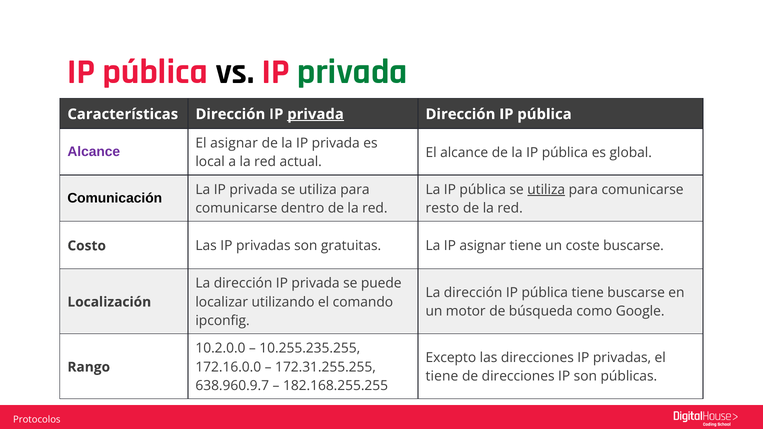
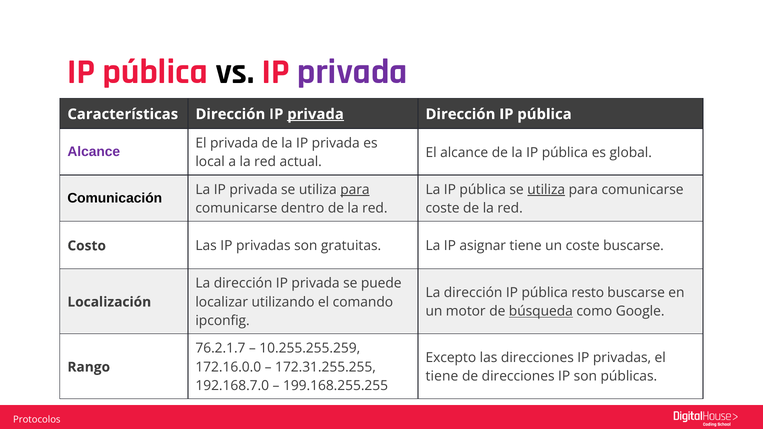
privada at (352, 72) colour: green -> purple
El asignar: asignar -> privada
para at (355, 190) underline: none -> present
resto at (442, 208): resto -> coste
pública tiene: tiene -> resto
búsqueda underline: none -> present
10.2.0.0: 10.2.0.0 -> 76.2.1.7
10.255.235.255: 10.255.235.255 -> 10.255.255.259
638.960.9.7: 638.960.9.7 -> 192.168.7.0
182.168.255.255: 182.168.255.255 -> 199.168.255.255
